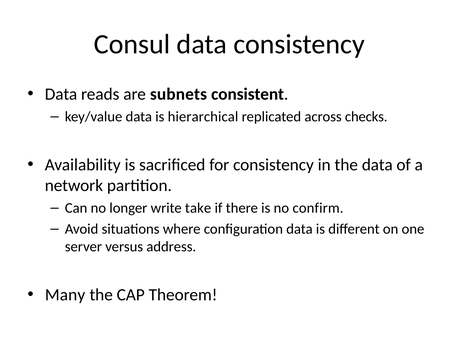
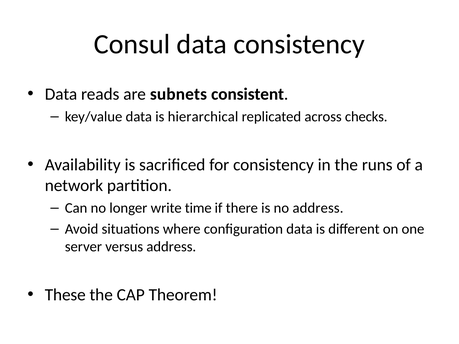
the data: data -> runs
take: take -> time
no confirm: confirm -> address
Many: Many -> These
